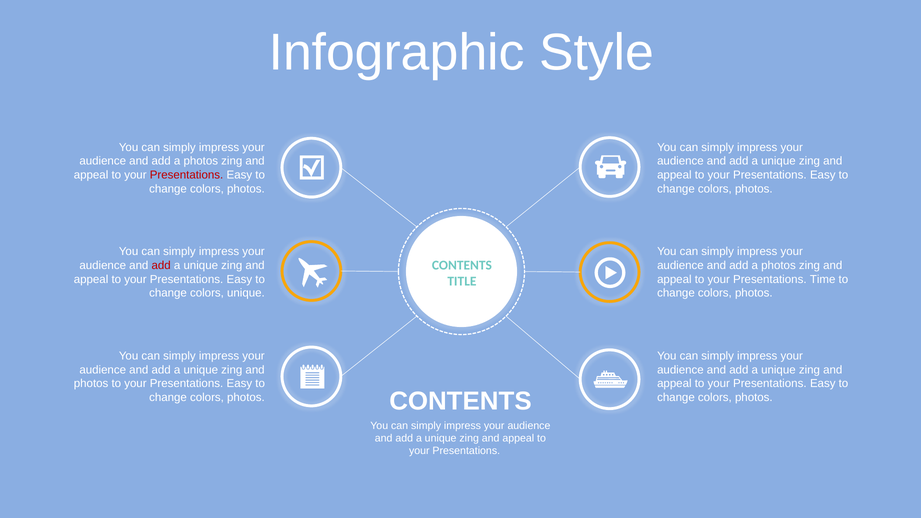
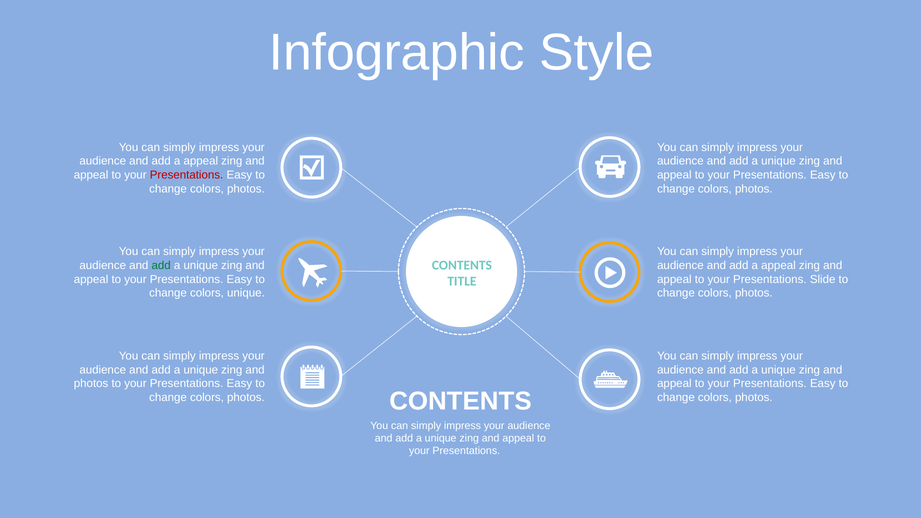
photos at (201, 161): photos -> appeal
add at (161, 266) colour: red -> green
photos at (778, 266): photos -> appeal
Time: Time -> Slide
